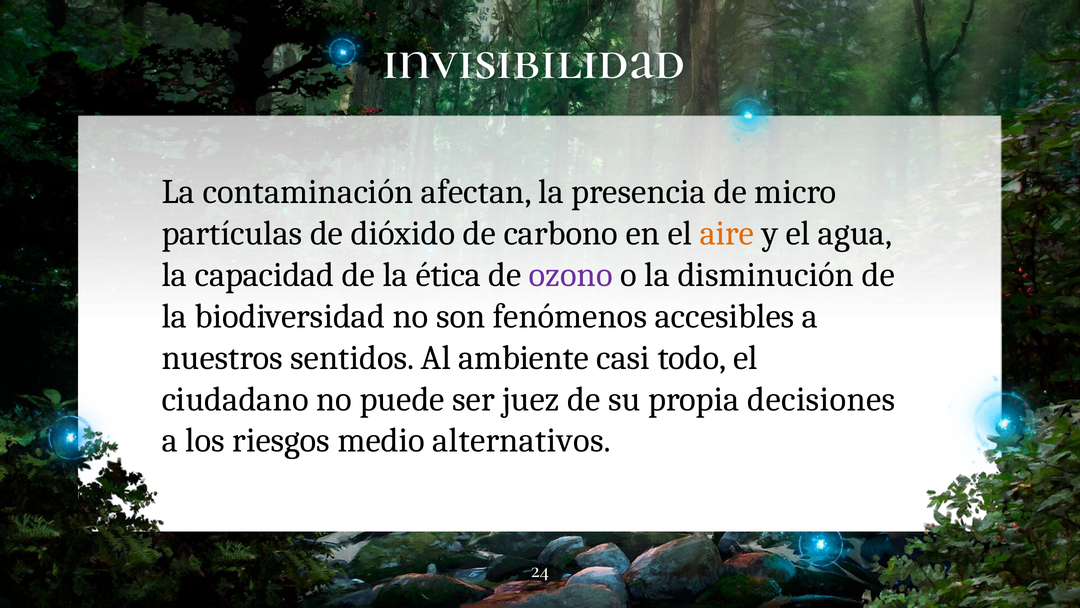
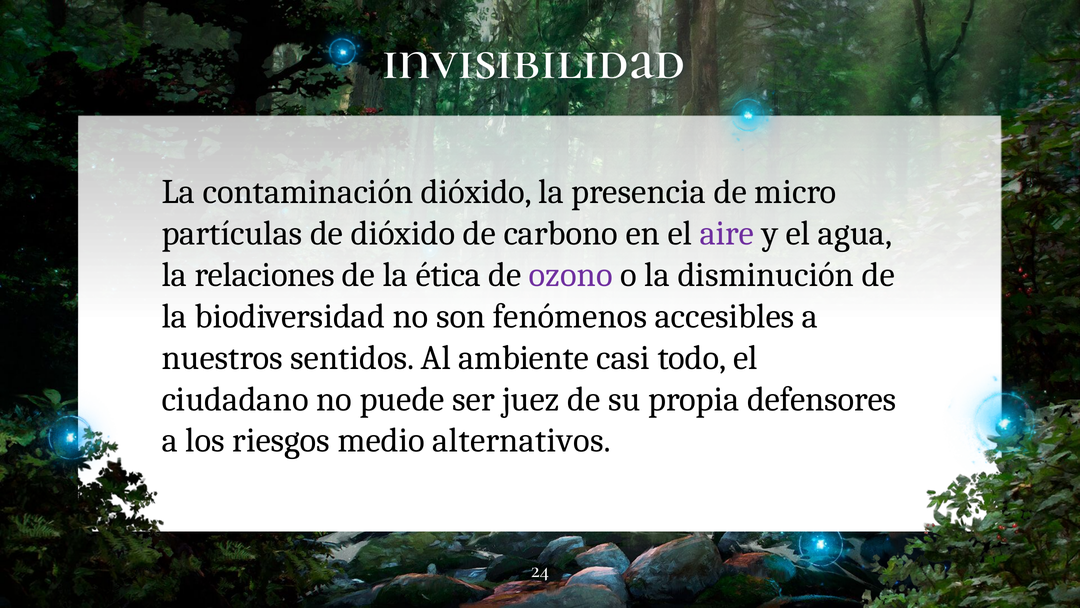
contaminación afectan: afectan -> dióxido
aire colour: orange -> purple
capacidad: capacidad -> relaciones
decisiones: decisiones -> defensores
